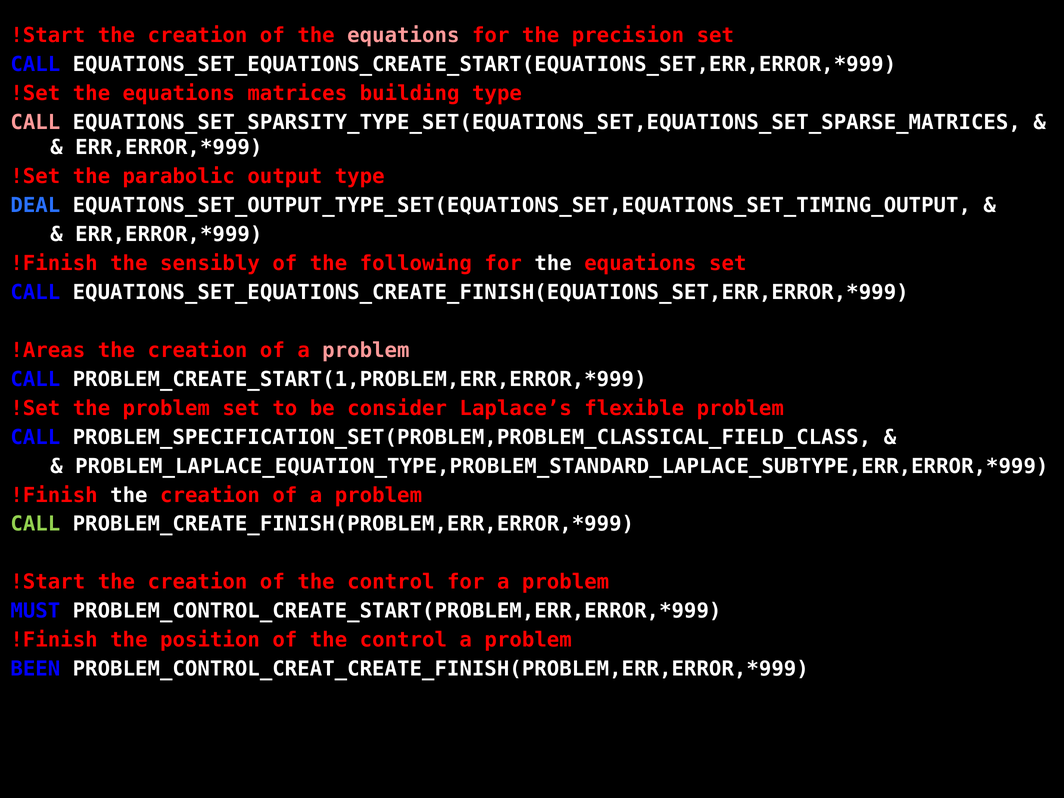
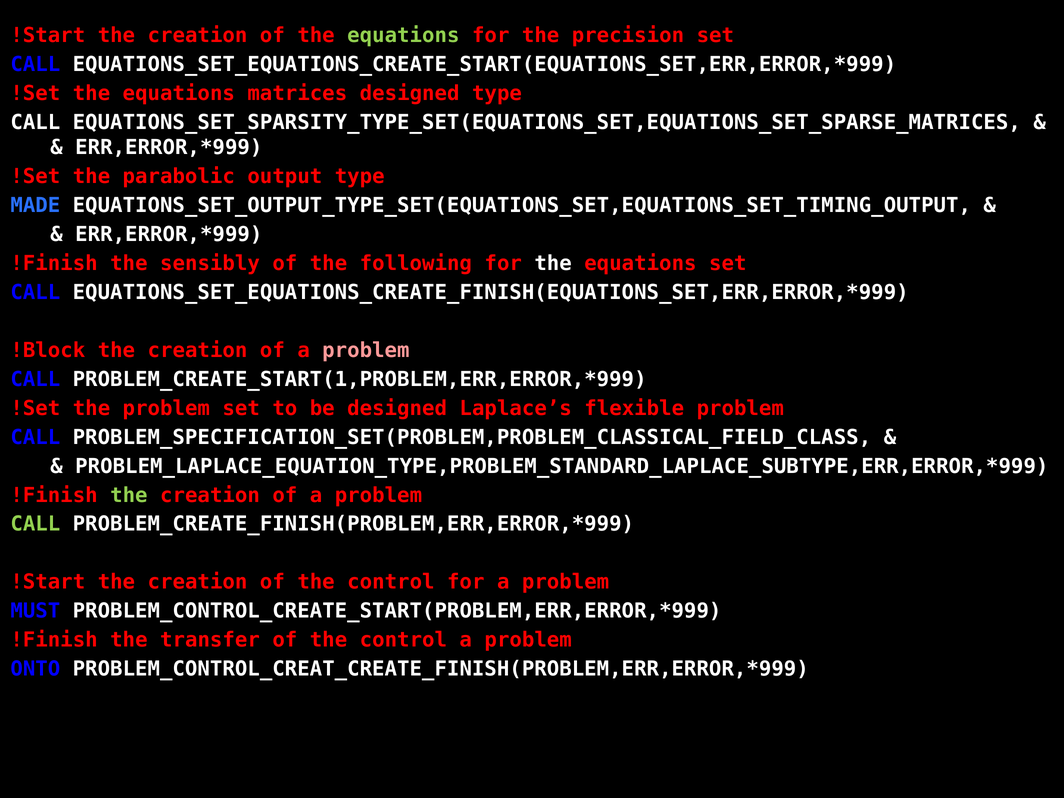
equations at (403, 36) colour: pink -> light green
matrices building: building -> designed
CALL at (35, 122) colour: pink -> white
DEAL: DEAL -> MADE
!Areas: !Areas -> !Block
be consider: consider -> designed
the at (129, 495) colour: white -> light green
position: position -> transfer
BEEN: BEEN -> ONTO
